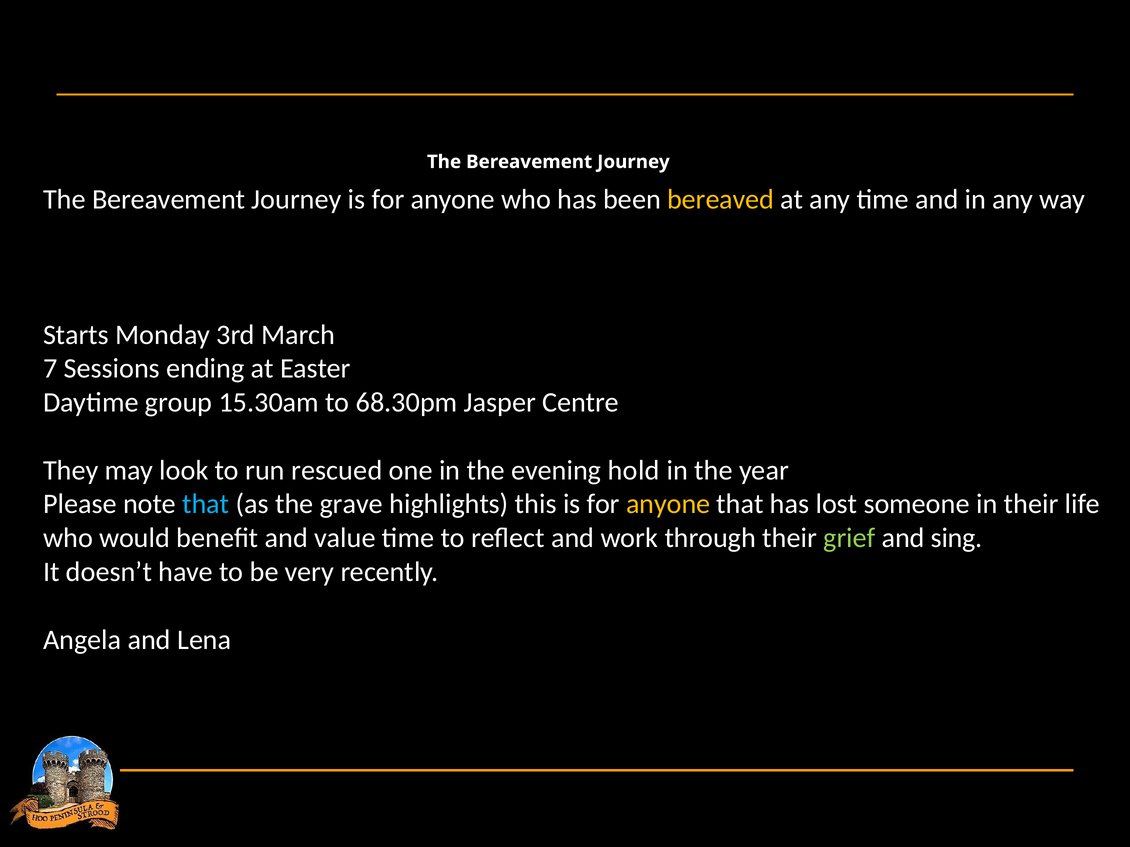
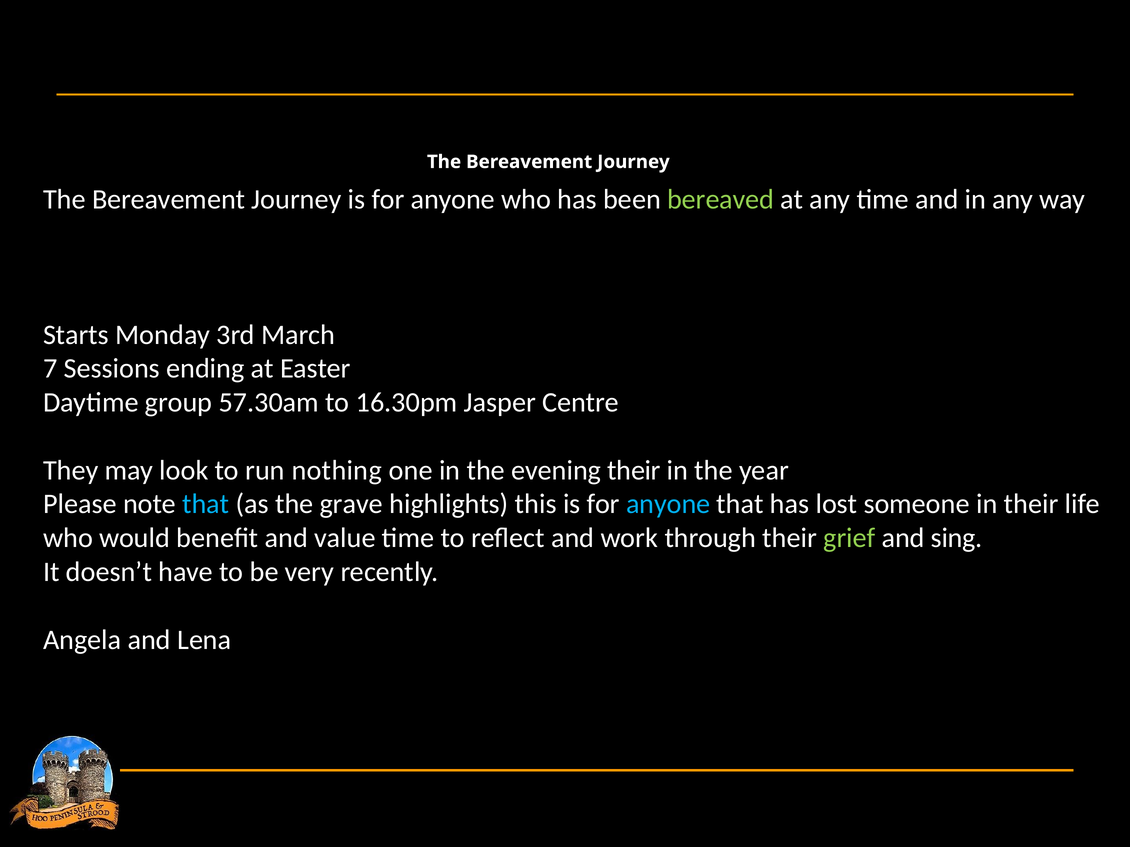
bereaved colour: yellow -> light green
15.30am: 15.30am -> 57.30am
68.30pm: 68.30pm -> 16.30pm
rescued: rescued -> nothing
evening hold: hold -> their
anyone at (668, 504) colour: yellow -> light blue
